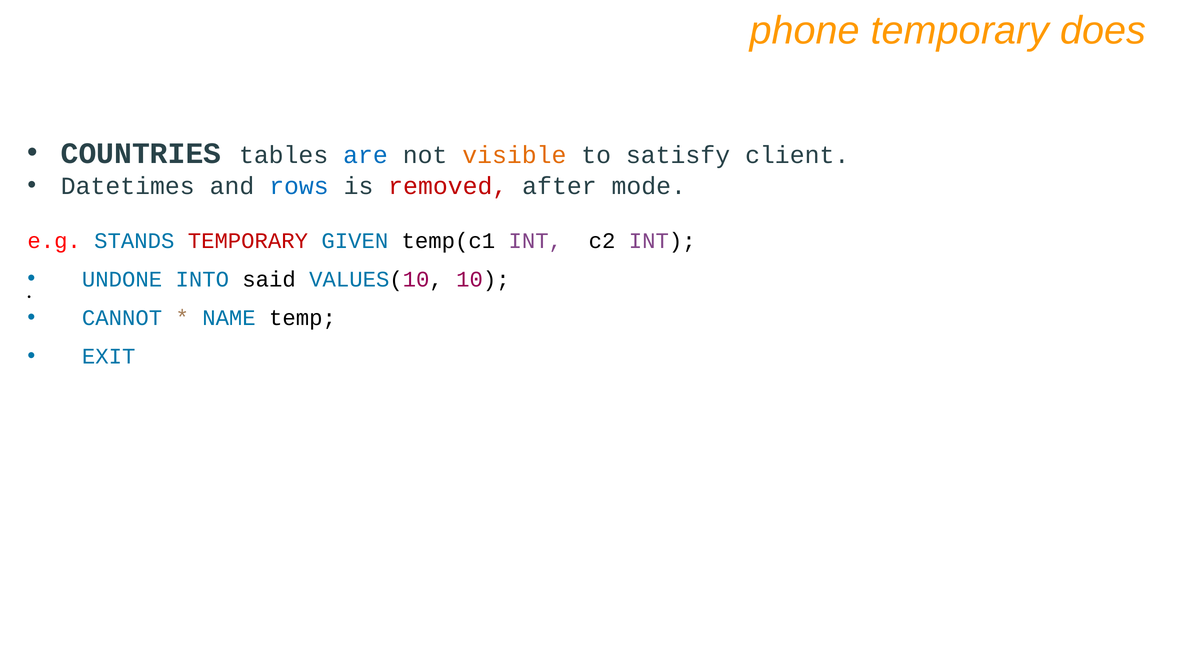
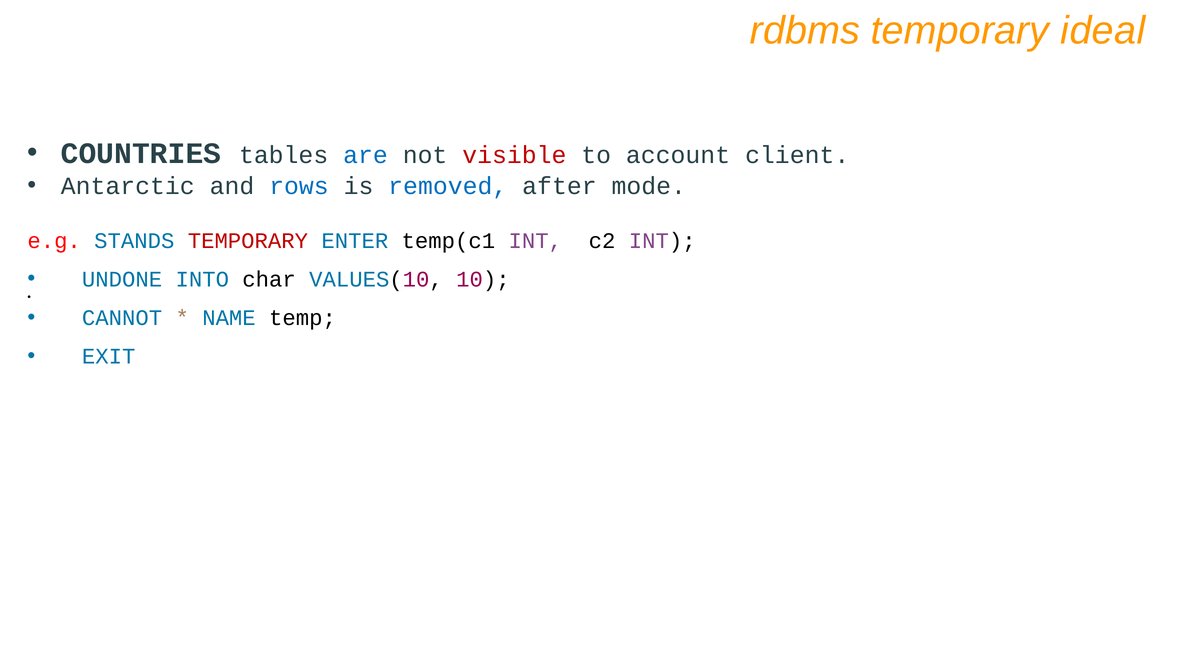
phone: phone -> rdbms
does: does -> ideal
visible colour: orange -> red
satisfy: satisfy -> account
Datetimes: Datetimes -> Antarctic
removed colour: red -> blue
GIVEN: GIVEN -> ENTER
said: said -> char
